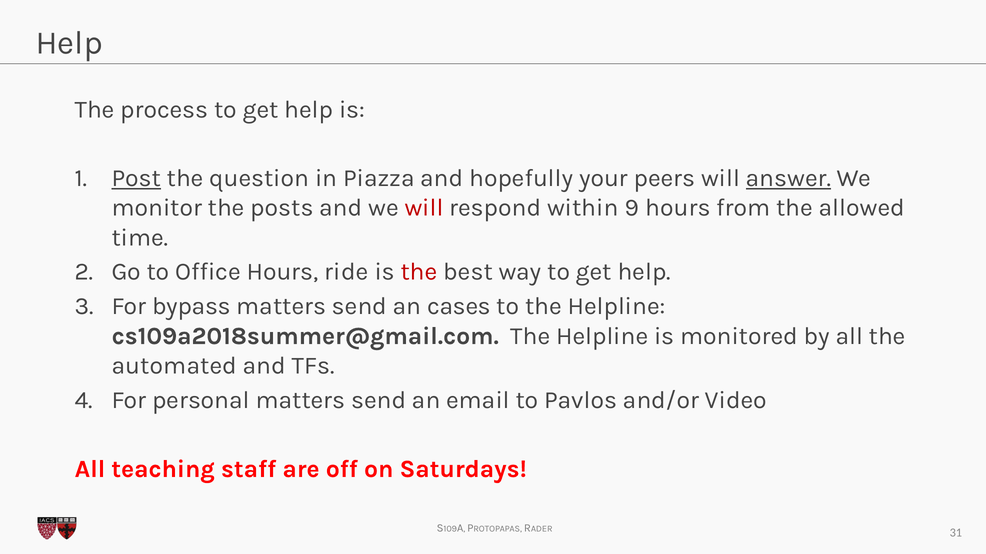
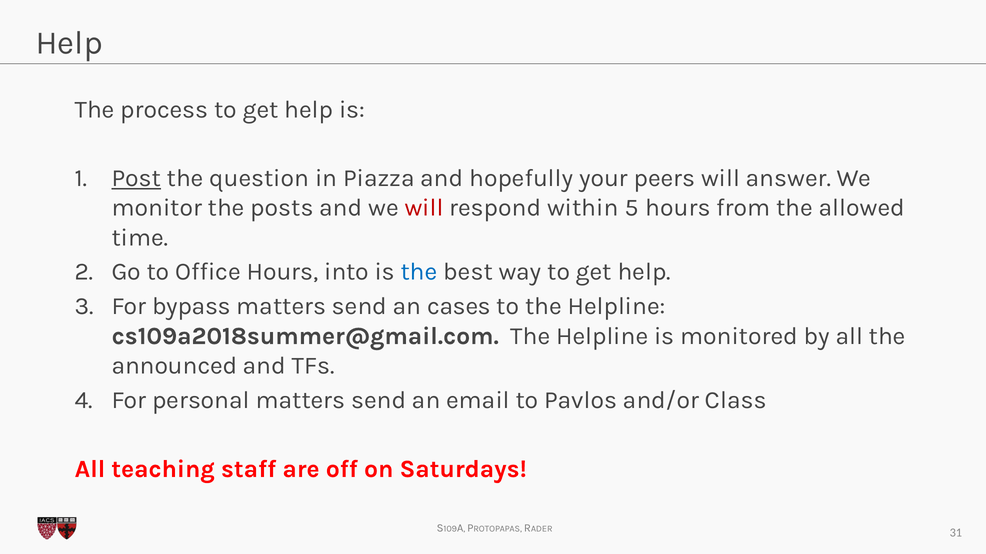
answer underline: present -> none
9: 9 -> 5
ride: ride -> into
the at (419, 272) colour: red -> blue
automated: automated -> announced
Video: Video -> Class
